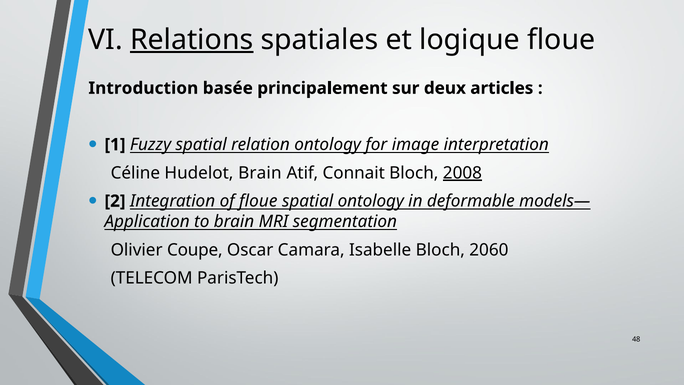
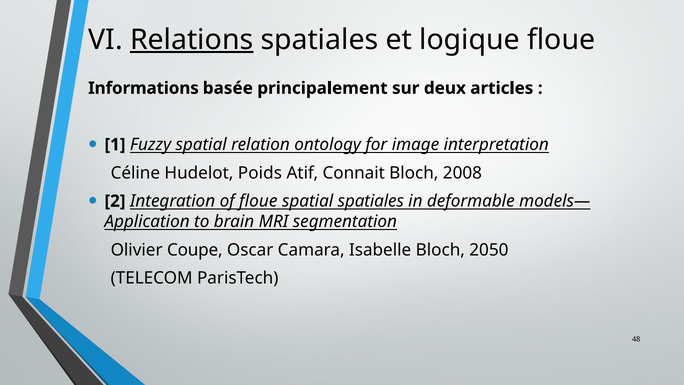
Introduction: Introduction -> Informations
Hudelot Brain: Brain -> Poids
2008 underline: present -> none
spatial ontology: ontology -> spatiales
2060: 2060 -> 2050
